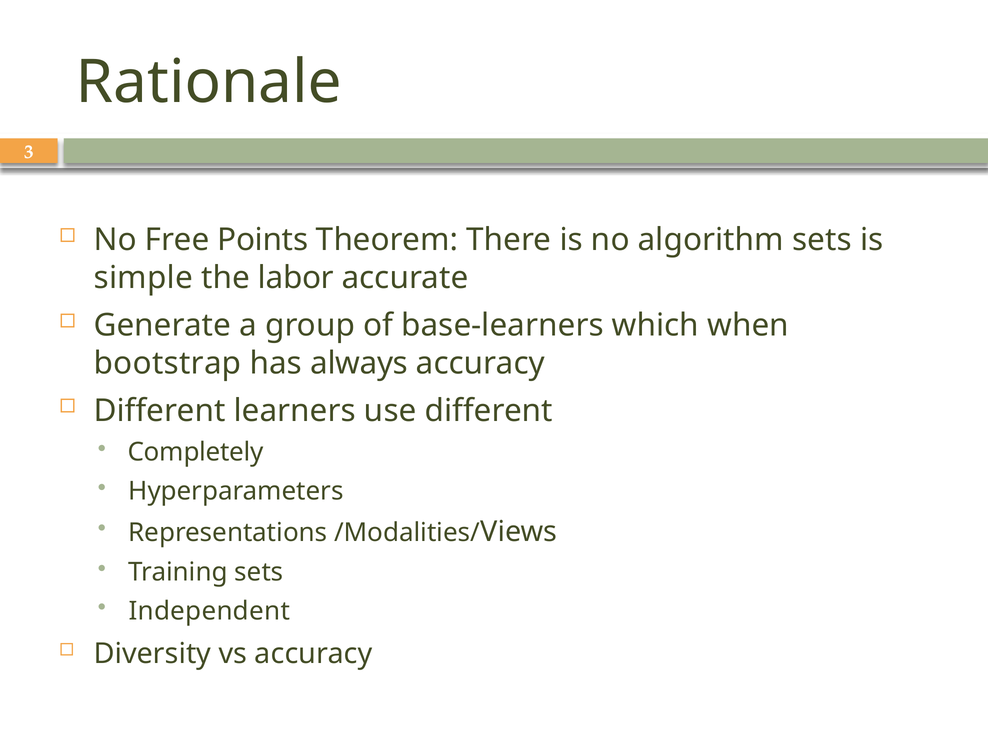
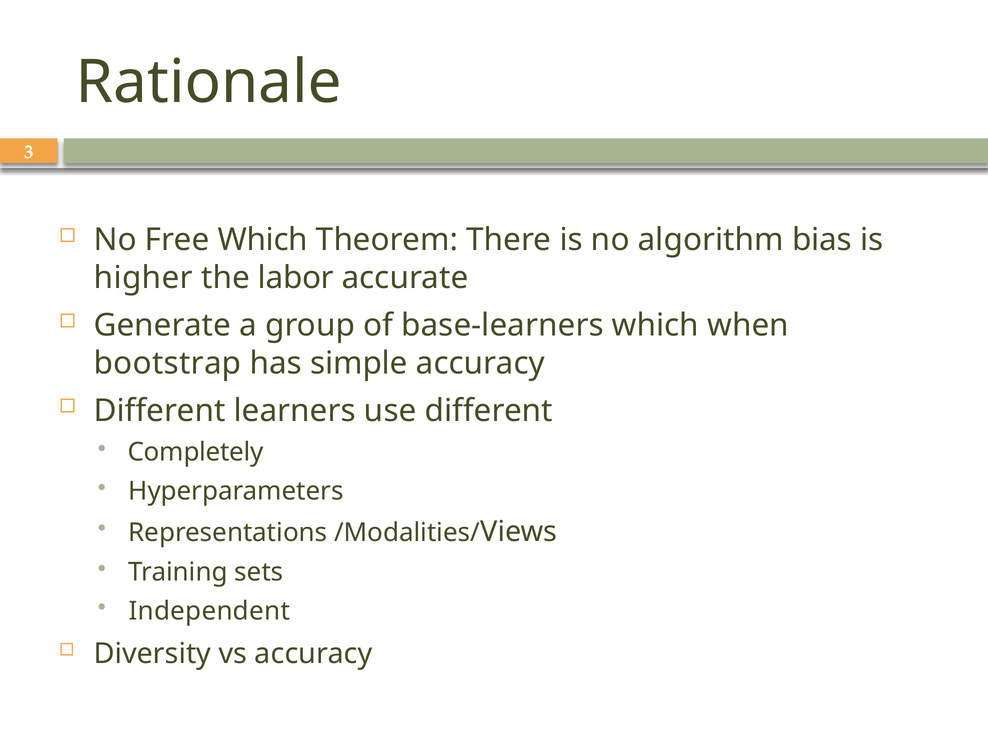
Free Points: Points -> Which
algorithm sets: sets -> bias
simple: simple -> higher
always: always -> simple
